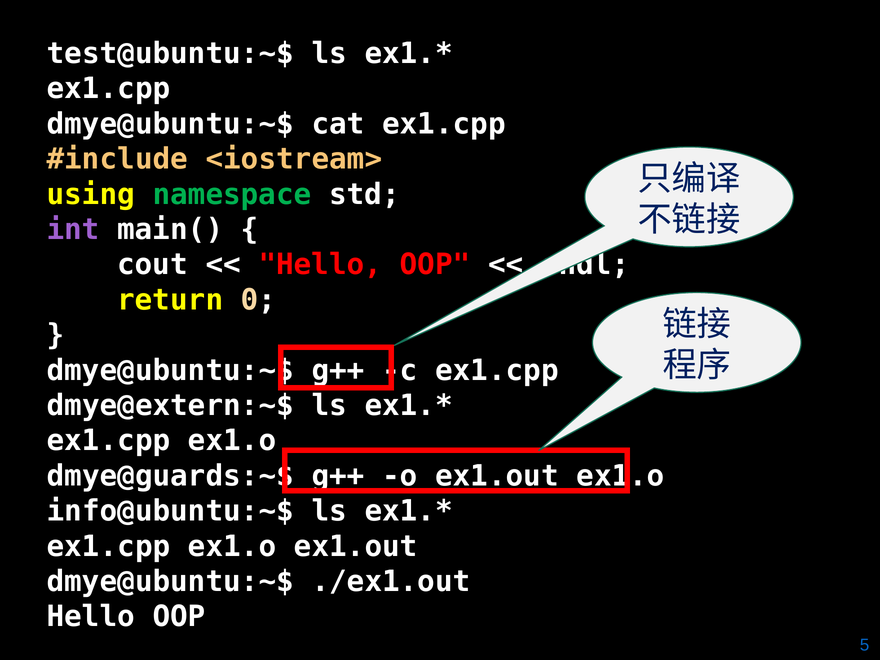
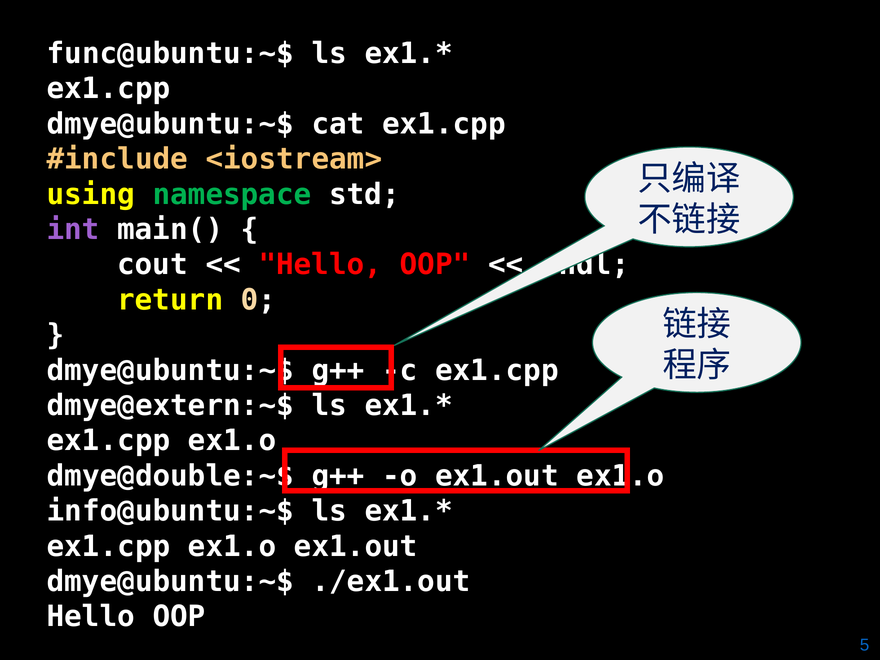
test@ubuntu:~$: test@ubuntu:~$ -> func@ubuntu:~$
dmye@guards:~$: dmye@guards:~$ -> dmye@double:~$
